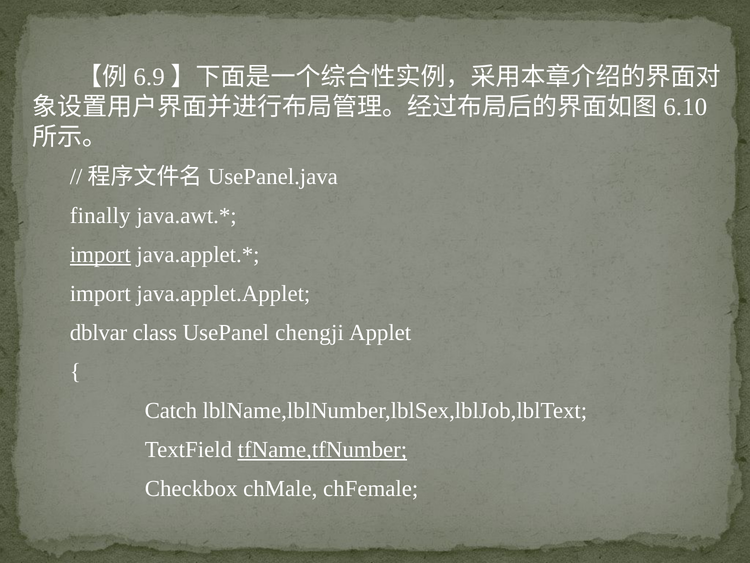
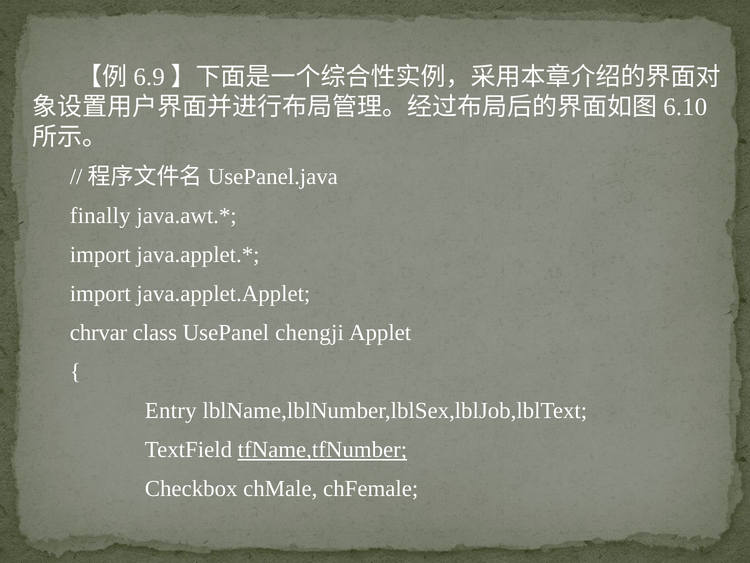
import at (100, 255) underline: present -> none
dblvar: dblvar -> chrvar
Catch: Catch -> Entry
